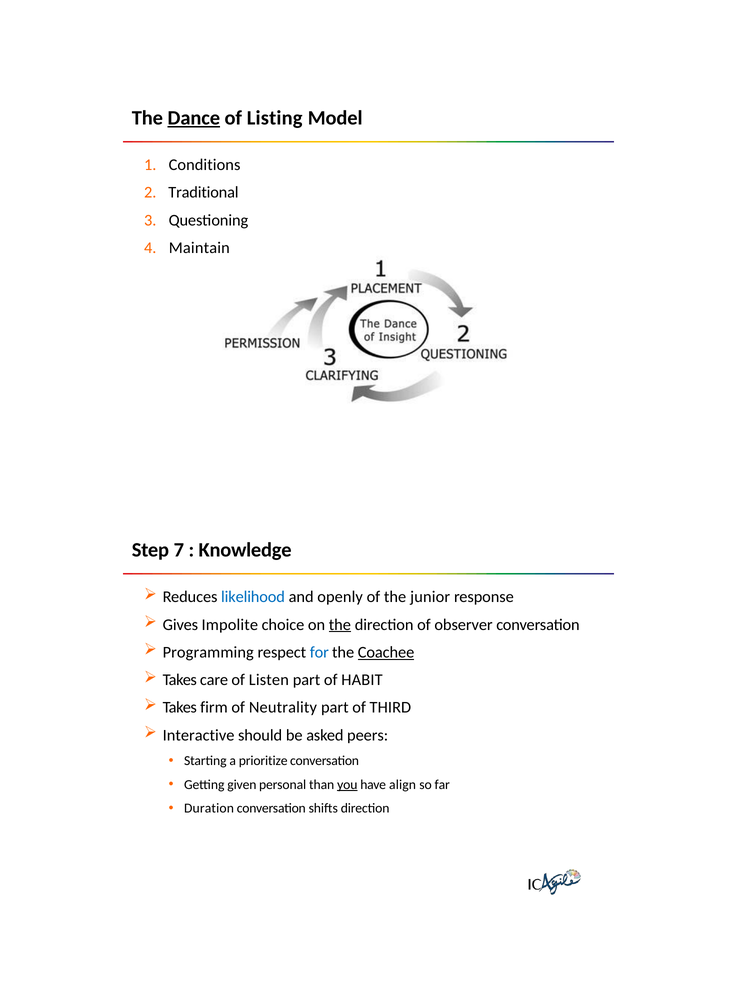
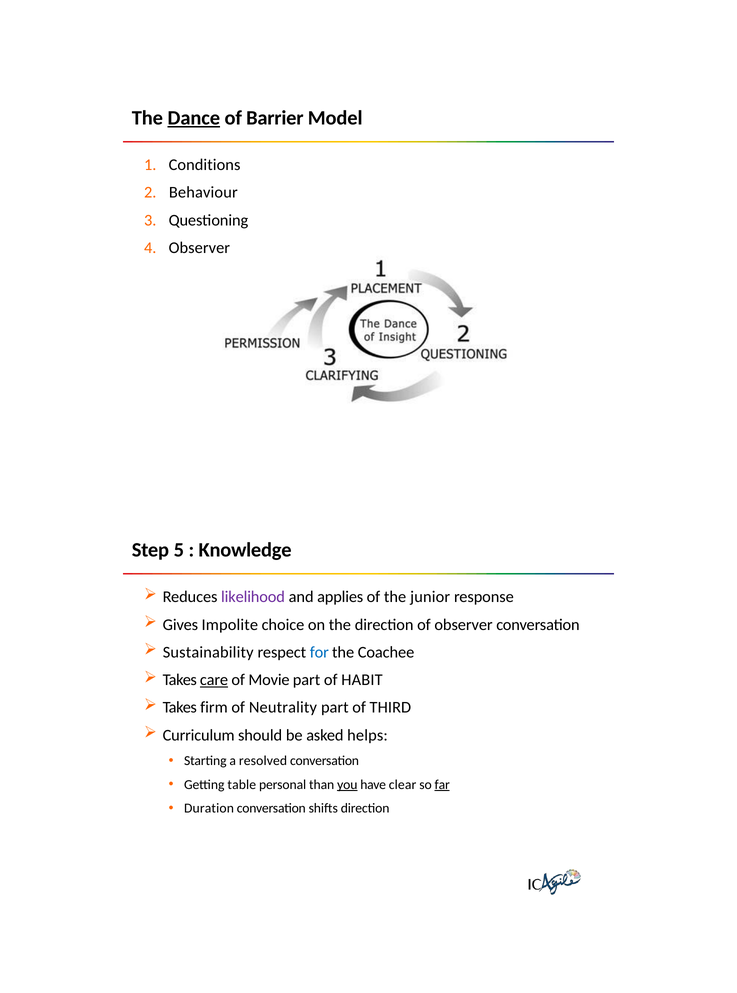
Listing: Listing -> Barrier
Traditional: Traditional -> Behaviour
Maintain at (199, 248): Maintain -> Observer
7: 7 -> 5
likelihood colour: blue -> purple
openly: openly -> applies
the at (340, 625) underline: present -> none
Programming: Programming -> Sustainability
Coachee underline: present -> none
care underline: none -> present
Listen: Listen -> Movie
Interactive: Interactive -> Curriculum
peers: peers -> helps
prioritize: prioritize -> resolved
given: given -> table
align: align -> clear
far underline: none -> present
